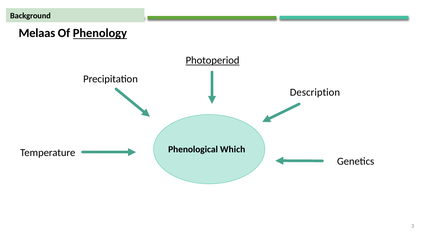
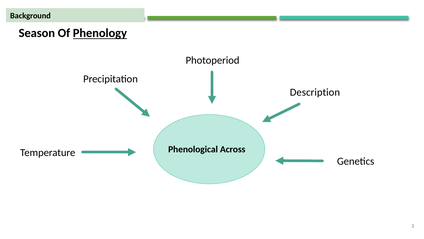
Melaas: Melaas -> Season
Photoperiod underline: present -> none
Which: Which -> Across
